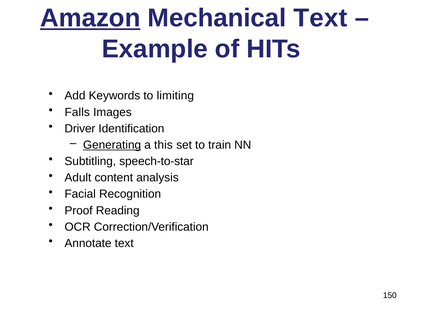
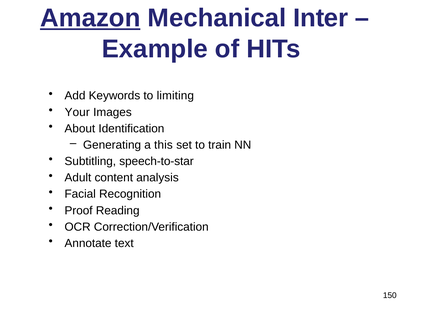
Mechanical Text: Text -> Inter
Falls: Falls -> Your
Driver: Driver -> About
Generating underline: present -> none
